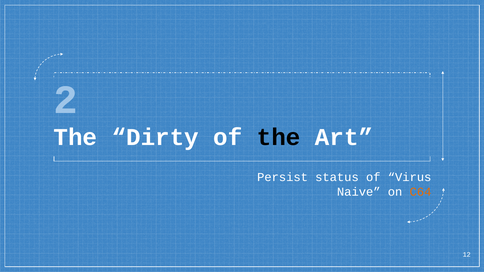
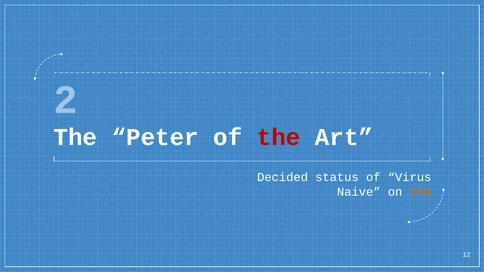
Dirty: Dirty -> Peter
the at (279, 137) colour: black -> red
Persist: Persist -> Decided
